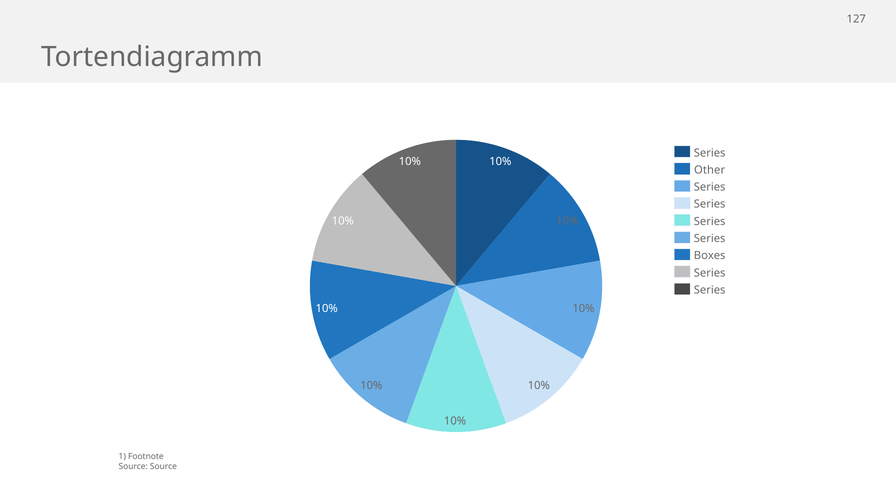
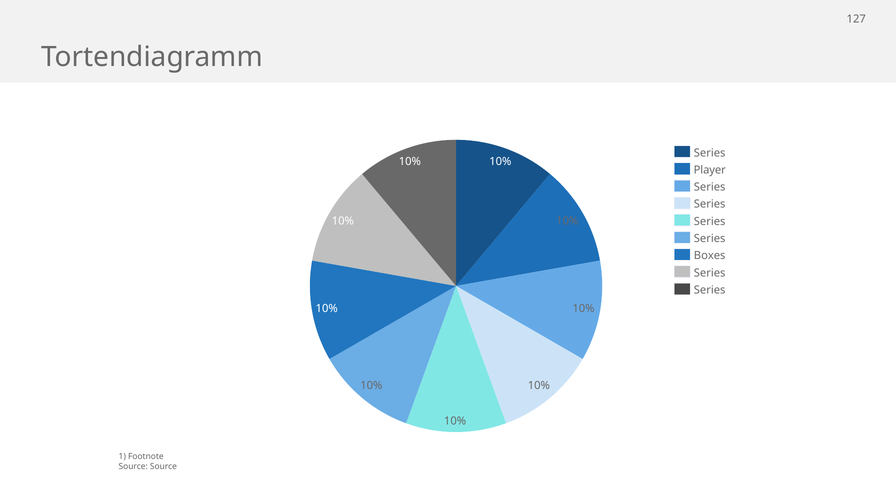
Other: Other -> Player
